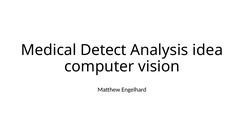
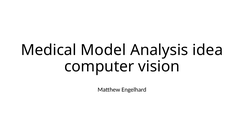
Detect: Detect -> Model
